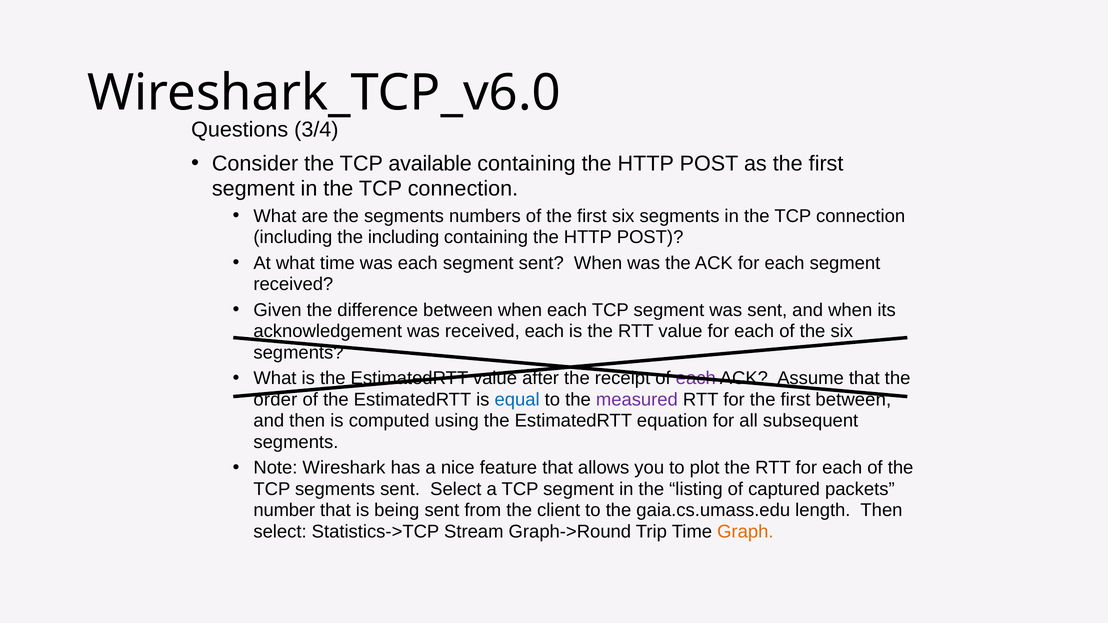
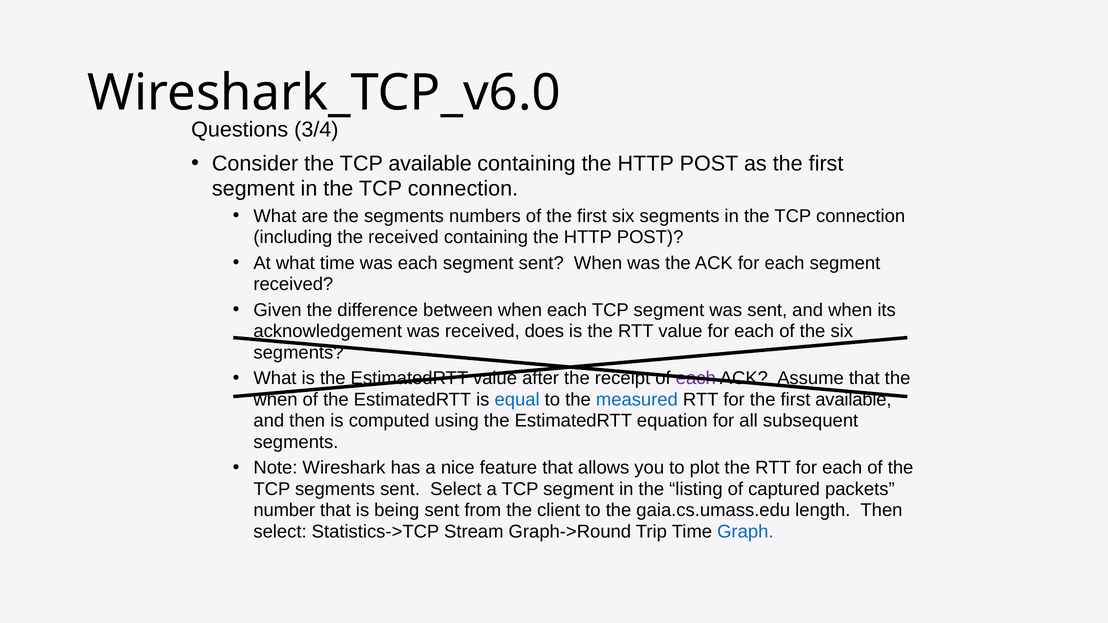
the including: including -> received
received each: each -> does
order at (275, 400): order -> when
measured colour: purple -> blue
first between: between -> available
Graph colour: orange -> blue
